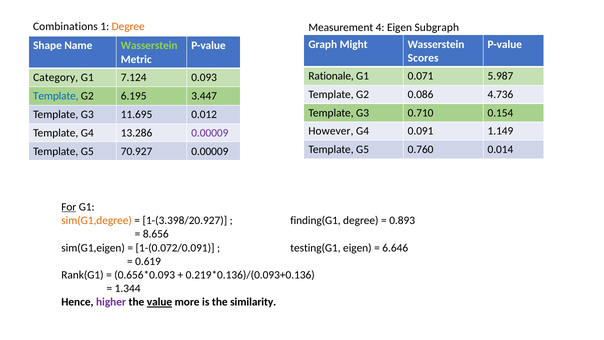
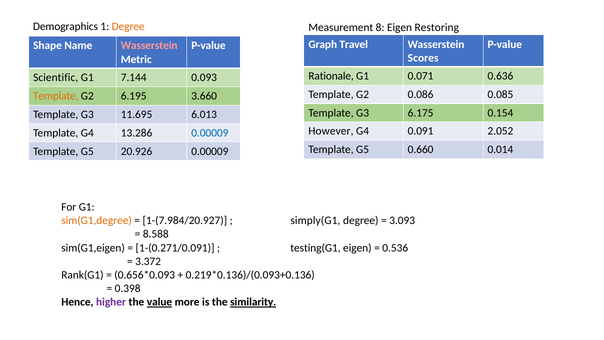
Combinations: Combinations -> Demographics
4: 4 -> 8
Subgraph: Subgraph -> Restoring
Might: Might -> Travel
Wasserstein at (149, 45) colour: light green -> pink
5.987: 5.987 -> 0.636
Category: Category -> Scientific
7.124: 7.124 -> 7.144
4.736: 4.736 -> 0.085
Template at (56, 96) colour: blue -> orange
3.447: 3.447 -> 3.660
0.710: 0.710 -> 6.175
0.012: 0.012 -> 6.013
1.149: 1.149 -> 2.052
0.00009 at (210, 133) colour: purple -> blue
0.760: 0.760 -> 0.660
70.927: 70.927 -> 20.926
For underline: present -> none
1-(3.398/20.927: 1-(3.398/20.927 -> 1-(7.984/20.927
finding(G1: finding(G1 -> simply(G1
0.893: 0.893 -> 3.093
8.656: 8.656 -> 8.588
1-(0.072/0.091: 1-(0.072/0.091 -> 1-(0.271/0.091
6.646: 6.646 -> 0.536
0.619: 0.619 -> 3.372
1.344: 1.344 -> 0.398
similarity underline: none -> present
